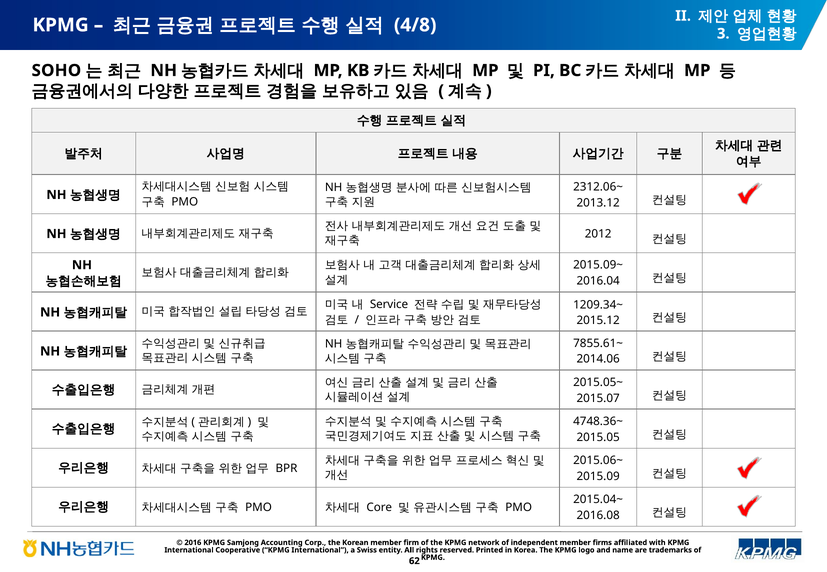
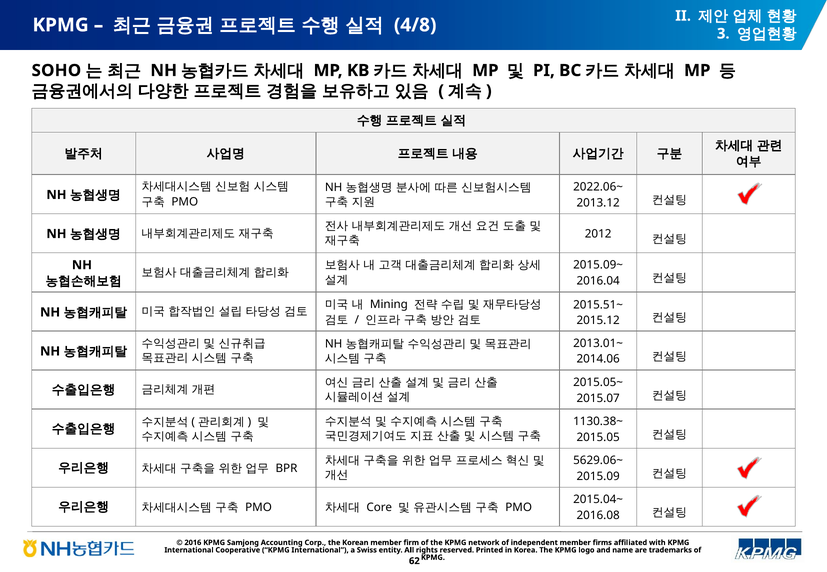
2312.06~: 2312.06~ -> 2022.06~
Service: Service -> Mining
1209.34~: 1209.34~ -> 2015.51~
7855.61~: 7855.61~ -> 2013.01~
4748.36~: 4748.36~ -> 1130.38~
2015.06~: 2015.06~ -> 5629.06~
